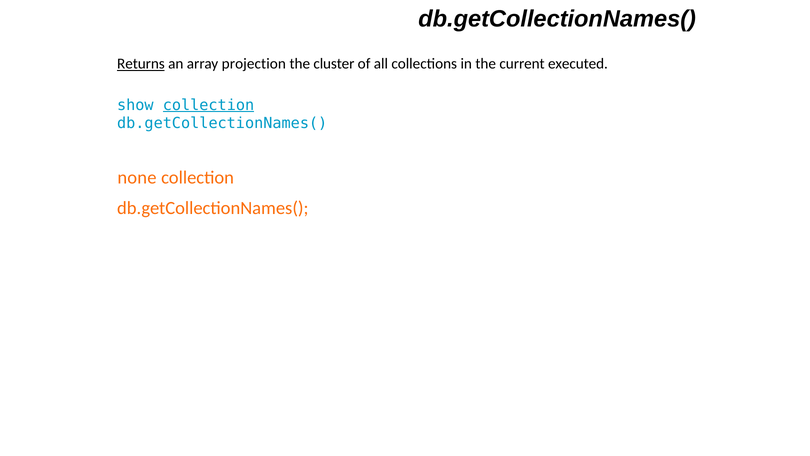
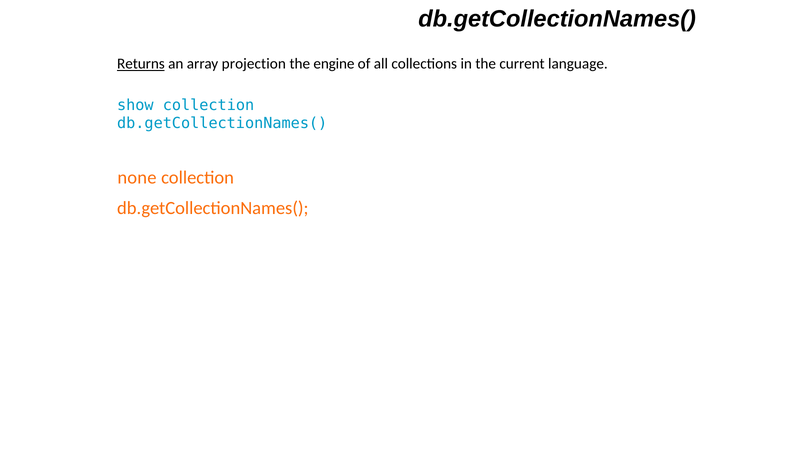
cluster: cluster -> engine
executed: executed -> language
collection at (208, 105) underline: present -> none
